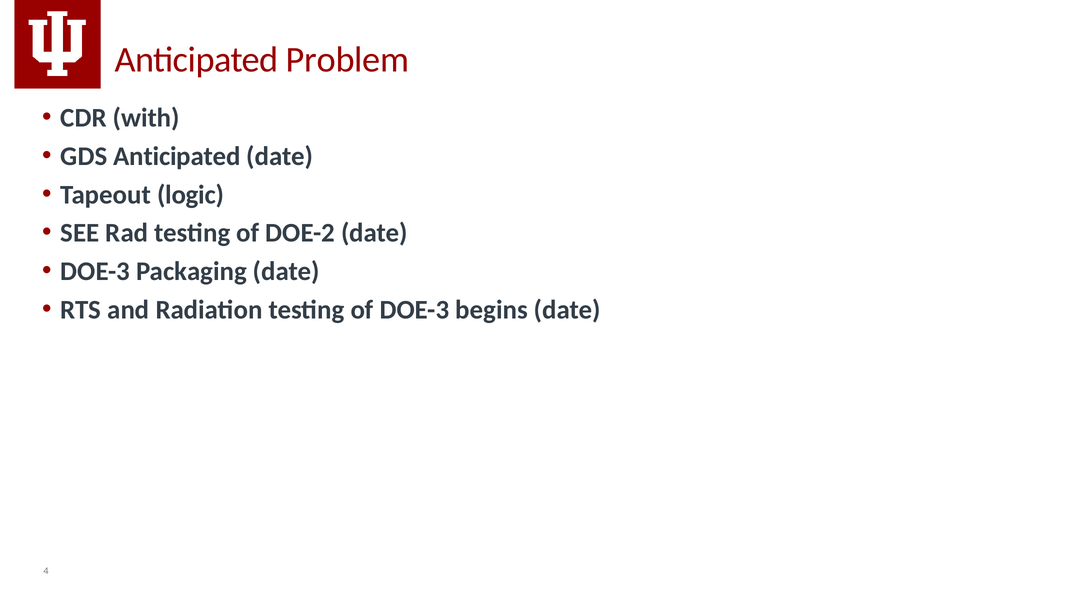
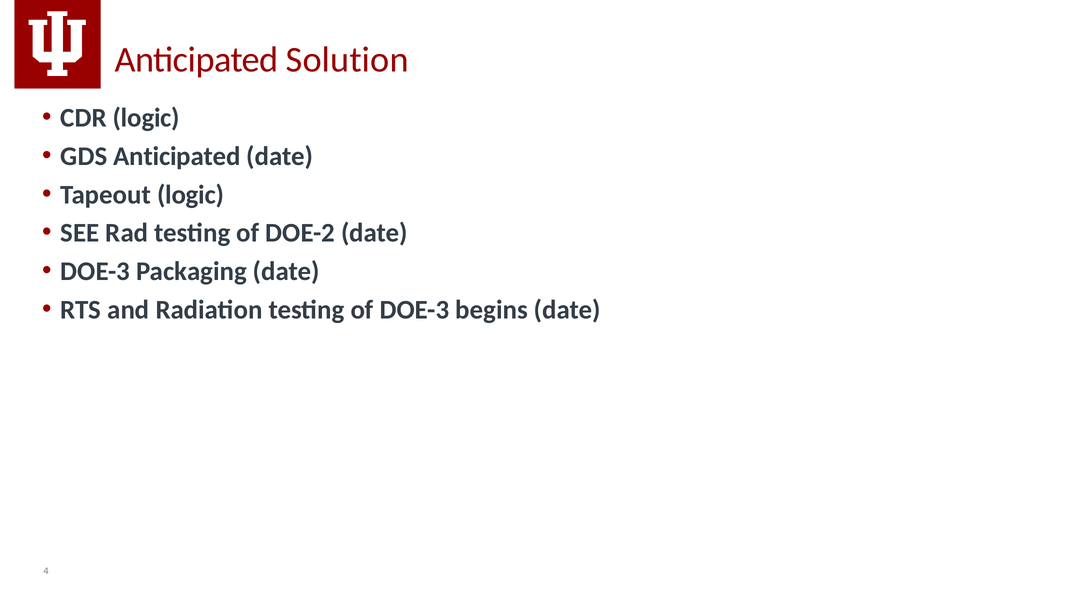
Problem: Problem -> Solution
CDR with: with -> logic
